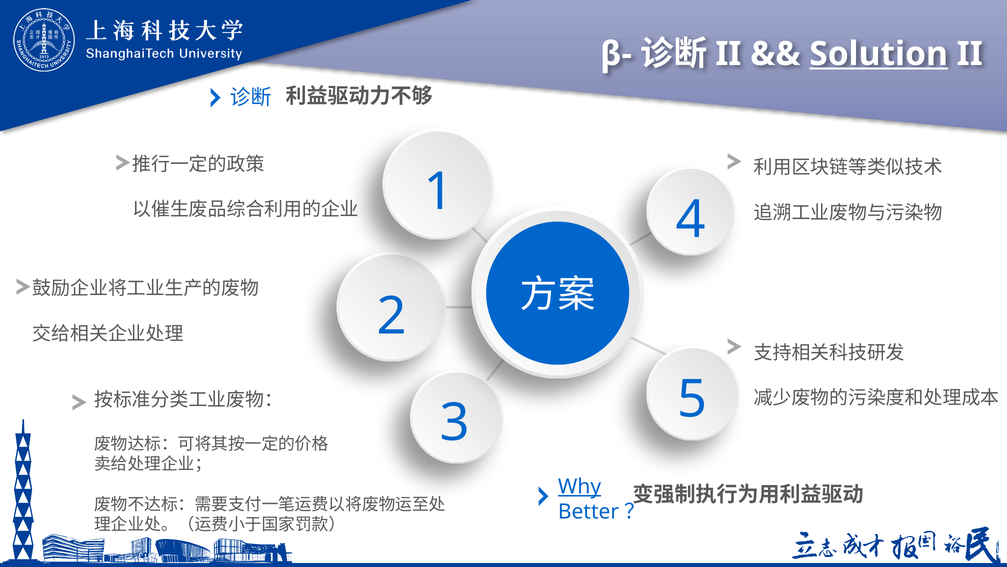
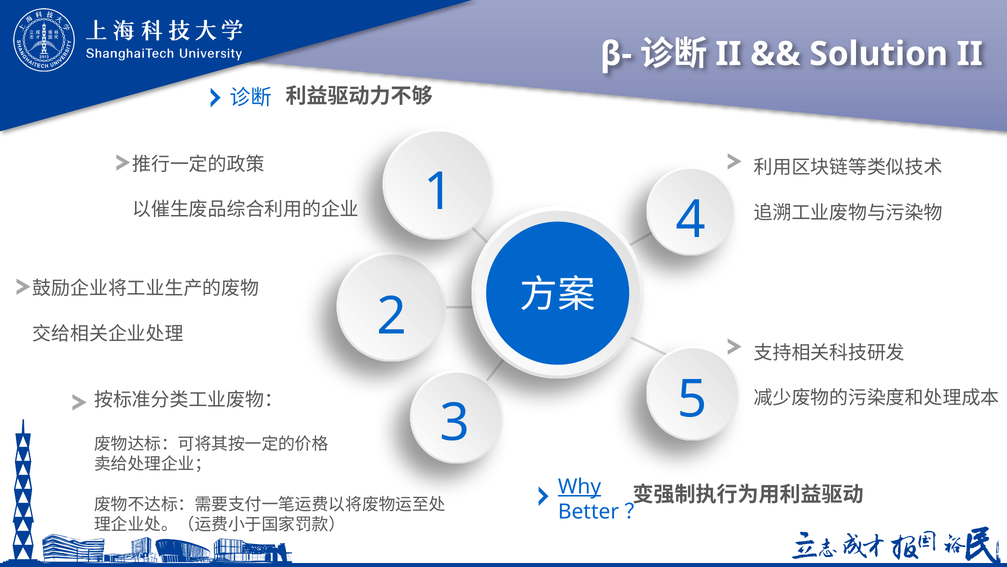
Solution underline: present -> none
